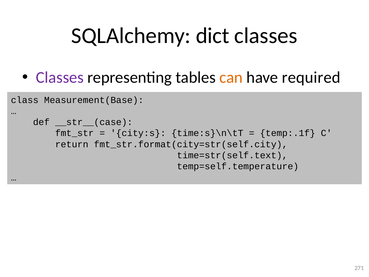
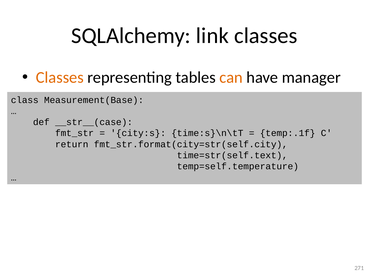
dict: dict -> link
Classes at (60, 77) colour: purple -> orange
required: required -> manager
